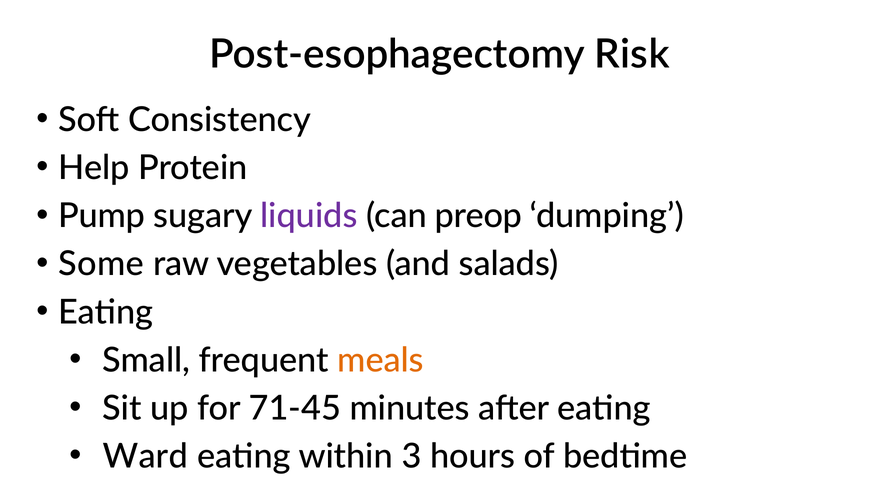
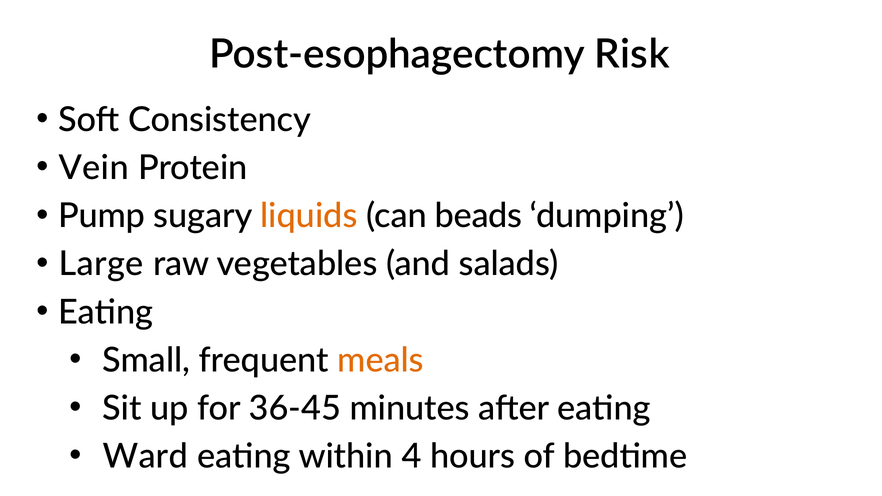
Help: Help -> Vein
liquids colour: purple -> orange
preop: preop -> beads
Some: Some -> Large
71-45: 71-45 -> 36-45
3: 3 -> 4
